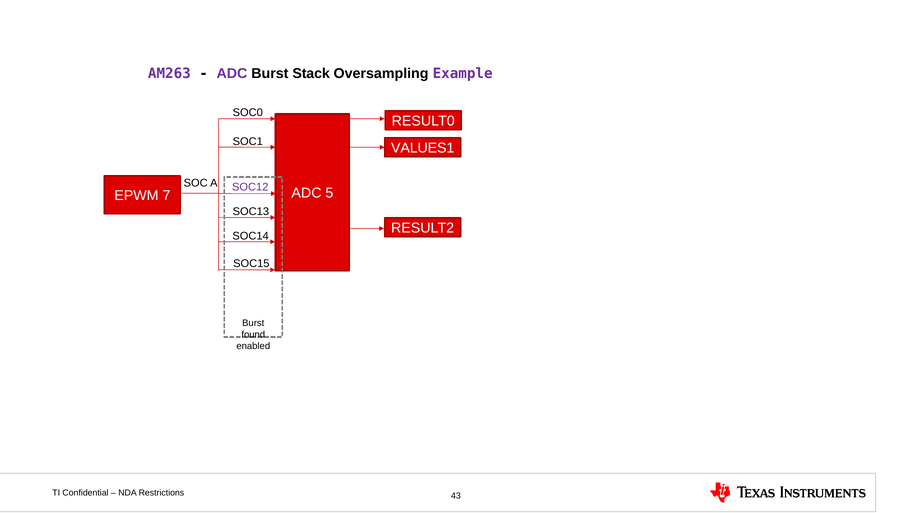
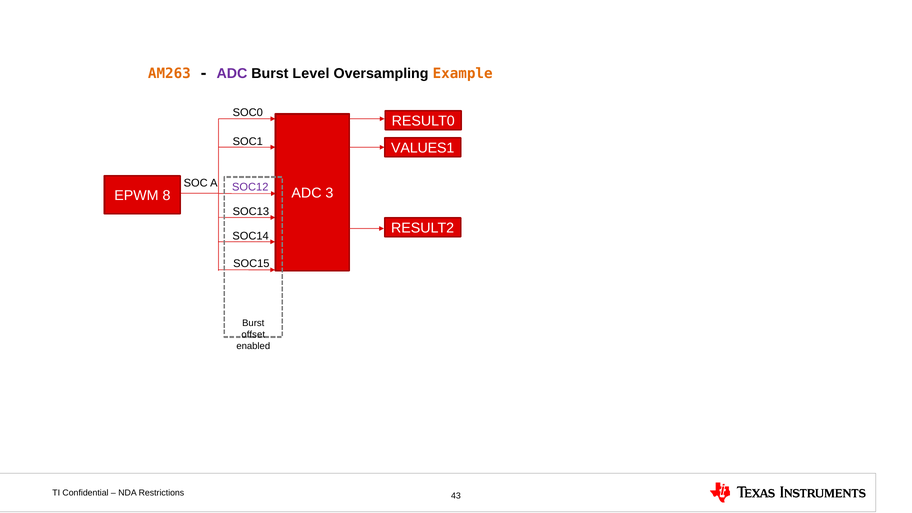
AM263 colour: purple -> orange
Stack: Stack -> Level
Example colour: purple -> orange
7: 7 -> 8
5: 5 -> 3
found: found -> offset
